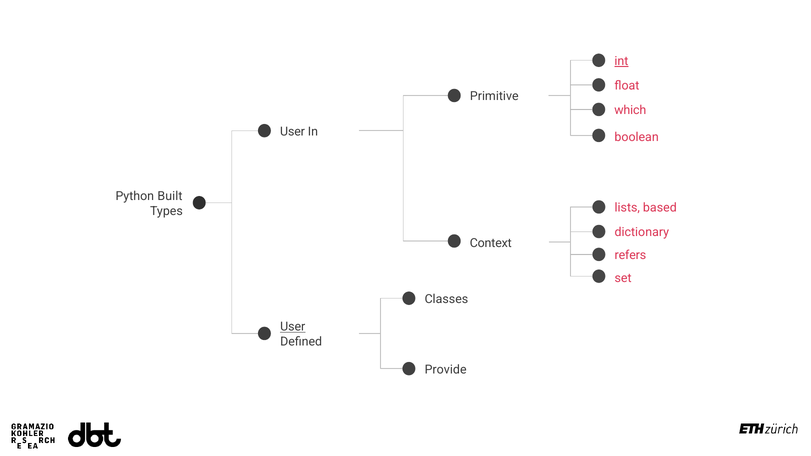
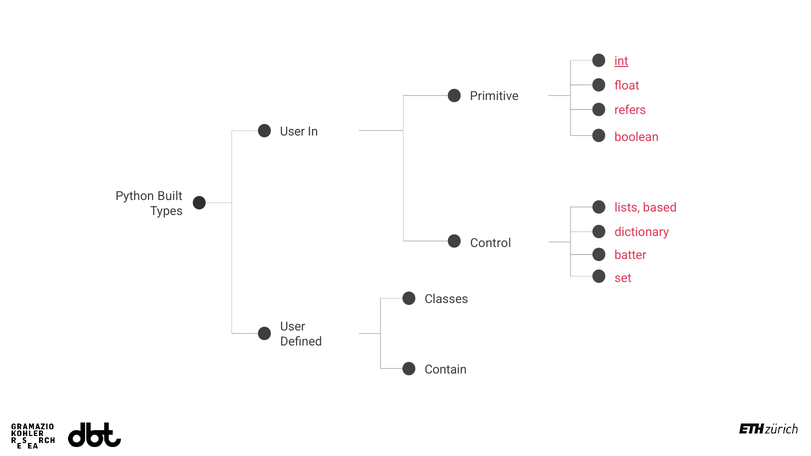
which: which -> refers
Context: Context -> Control
refers: refers -> batter
User at (293, 327) underline: present -> none
Provide: Provide -> Contain
